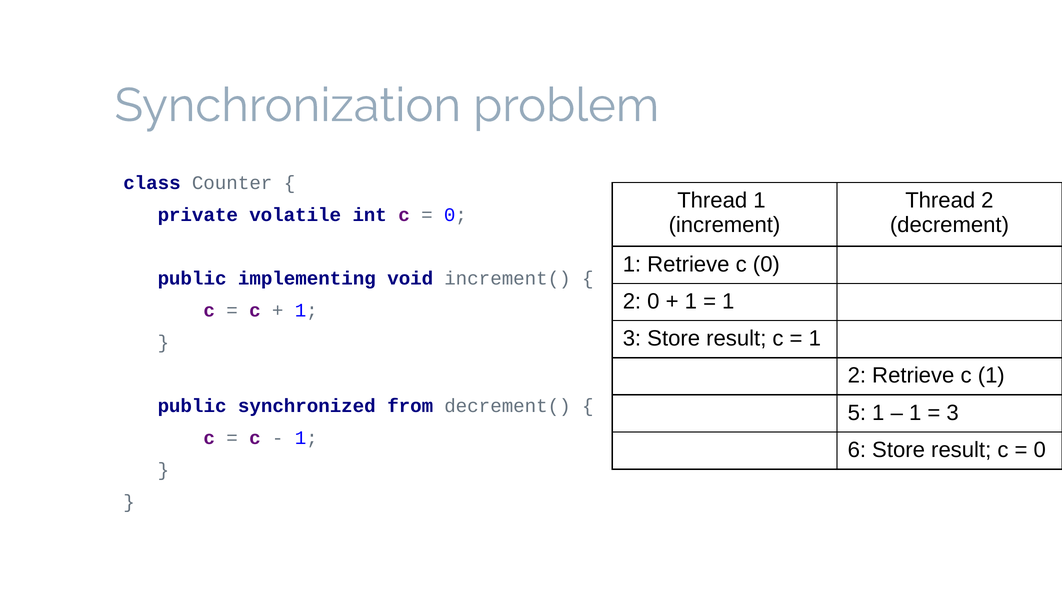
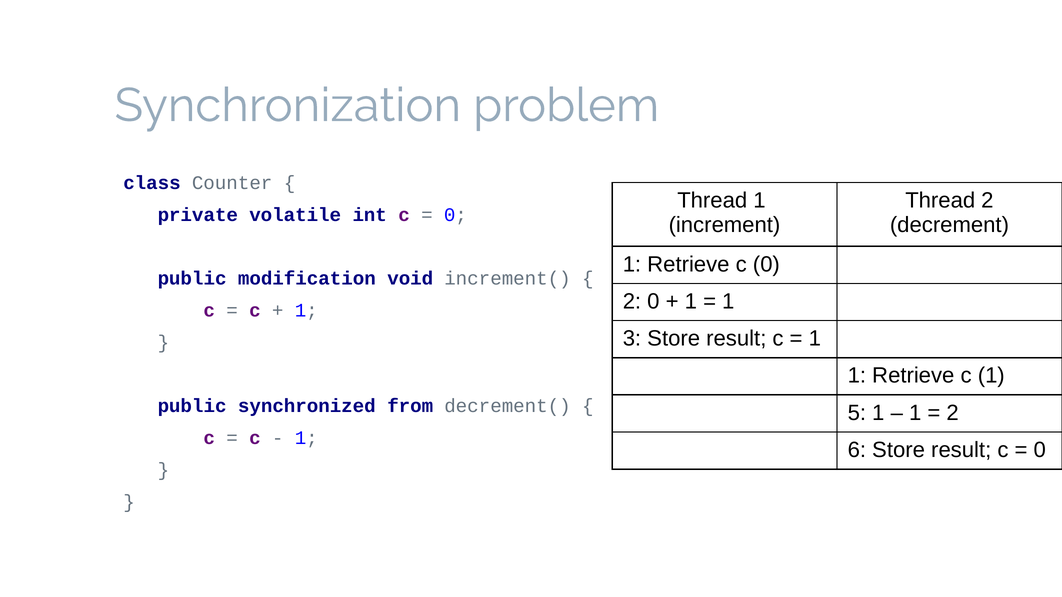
implementing: implementing -> modification
2 at (857, 376): 2 -> 1
3 at (953, 413): 3 -> 2
